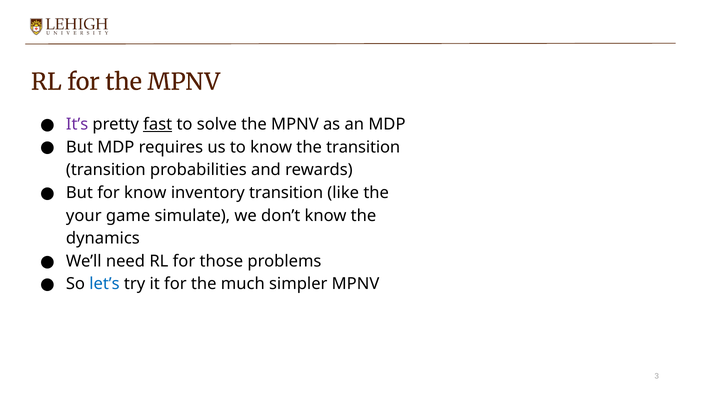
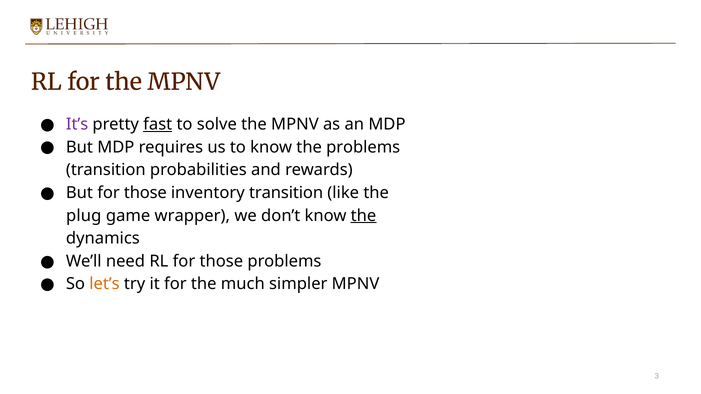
the transition: transition -> problems
But for know: know -> those
your: your -> plug
simulate: simulate -> wrapper
the at (364, 216) underline: none -> present
let’s colour: blue -> orange
